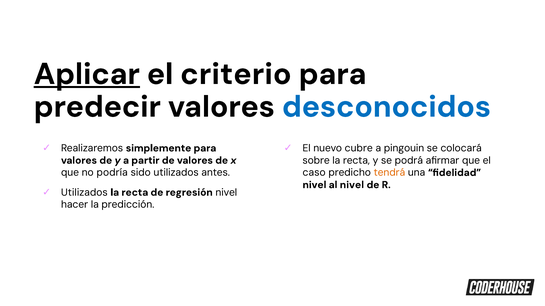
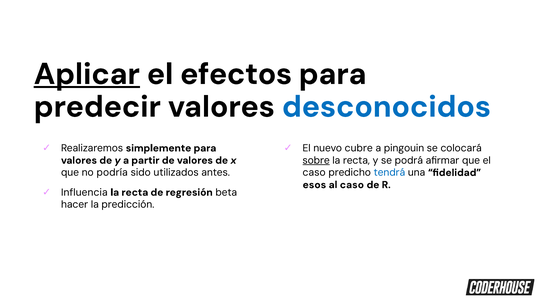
criterio: criterio -> efectos
sobre underline: none -> present
tendrá colour: orange -> blue
nivel at (314, 185): nivel -> esos
al nivel: nivel -> caso
Utilizados at (84, 193): Utilizados -> Influencia
regresión nivel: nivel -> beta
